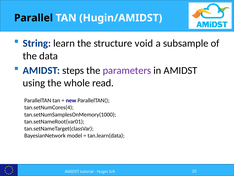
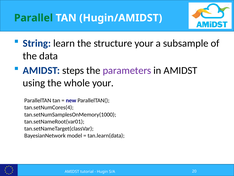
Parallel colour: black -> green
structure void: void -> your
whole read: read -> your
